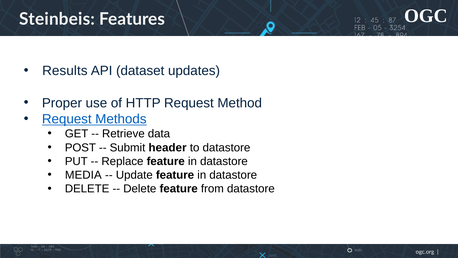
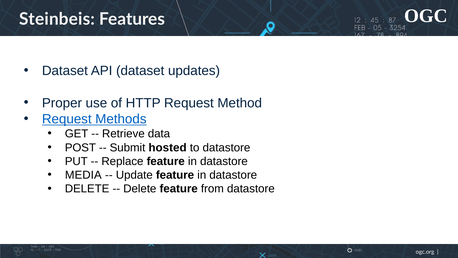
Results at (65, 71): Results -> Dataset
header: header -> hosted
